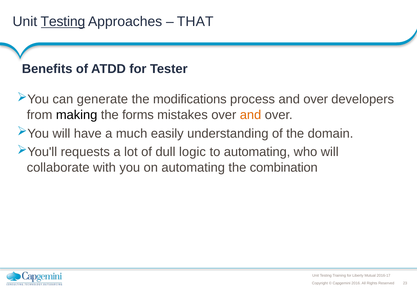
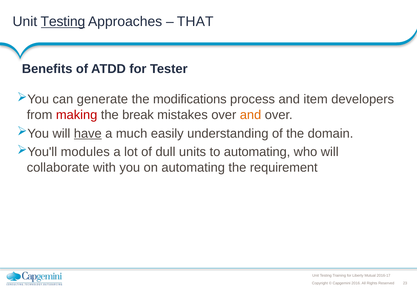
process and over: over -> item
making colour: black -> red
forms: forms -> break
have underline: none -> present
requests: requests -> modules
logic: logic -> units
combination: combination -> requirement
